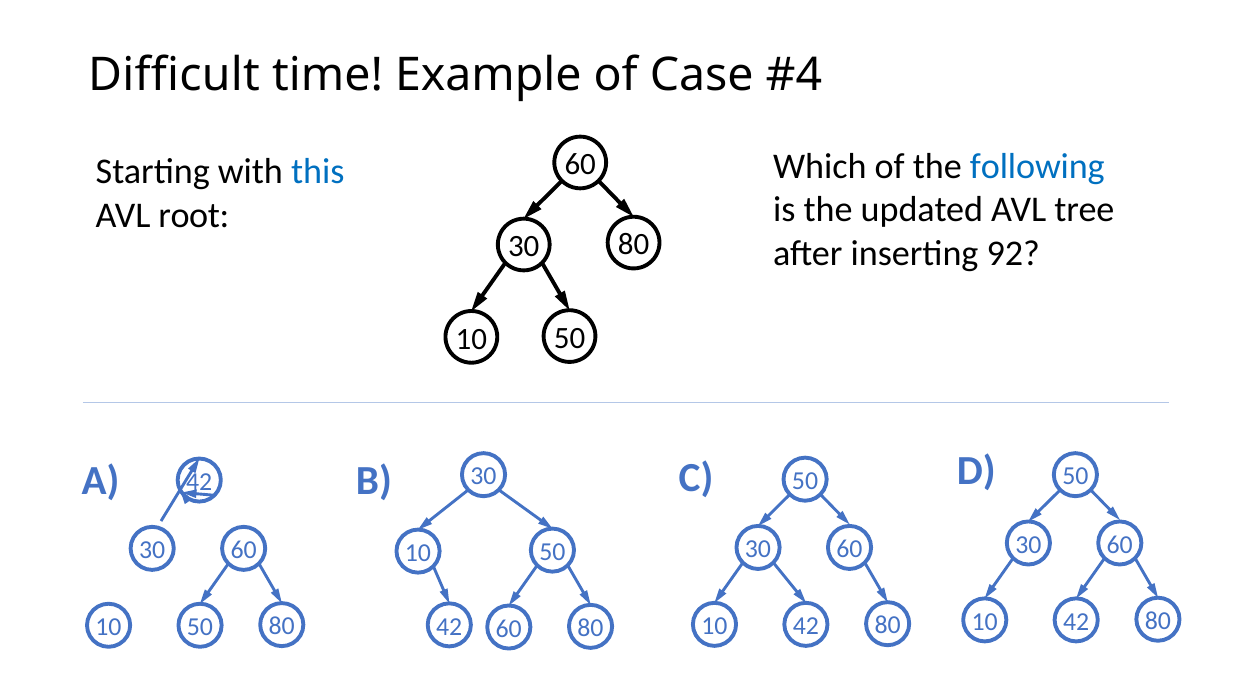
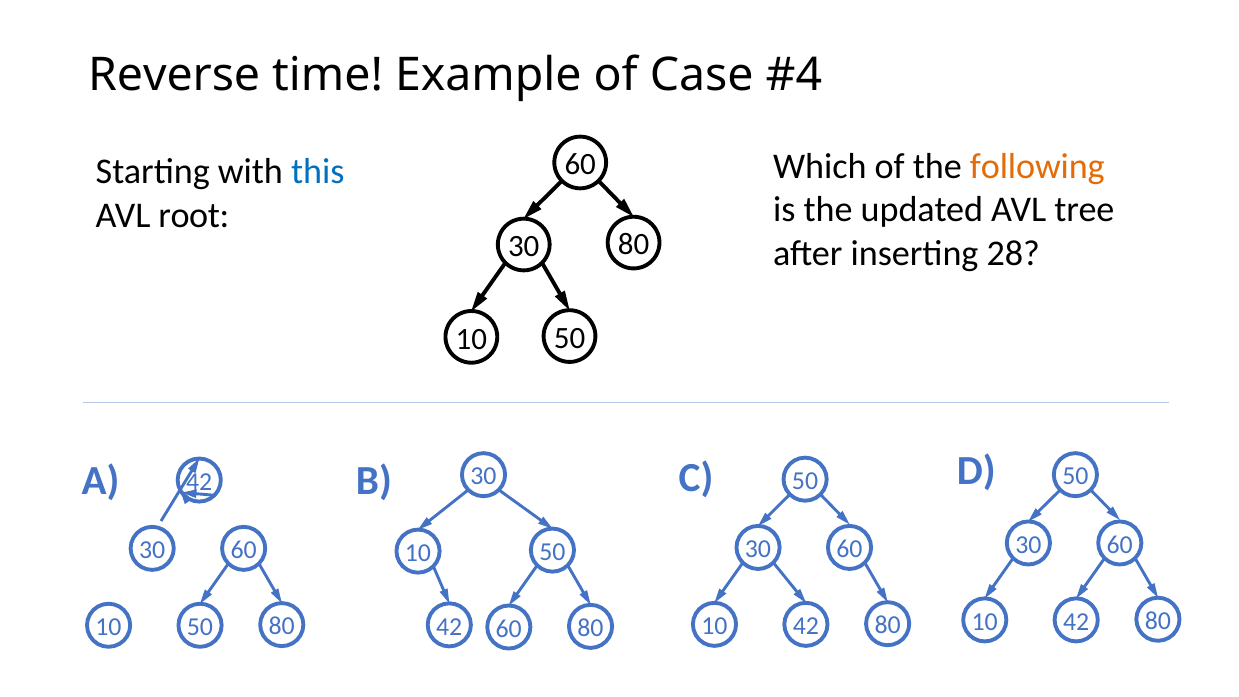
Difficult: Difficult -> Reverse
following colour: blue -> orange
92: 92 -> 28
